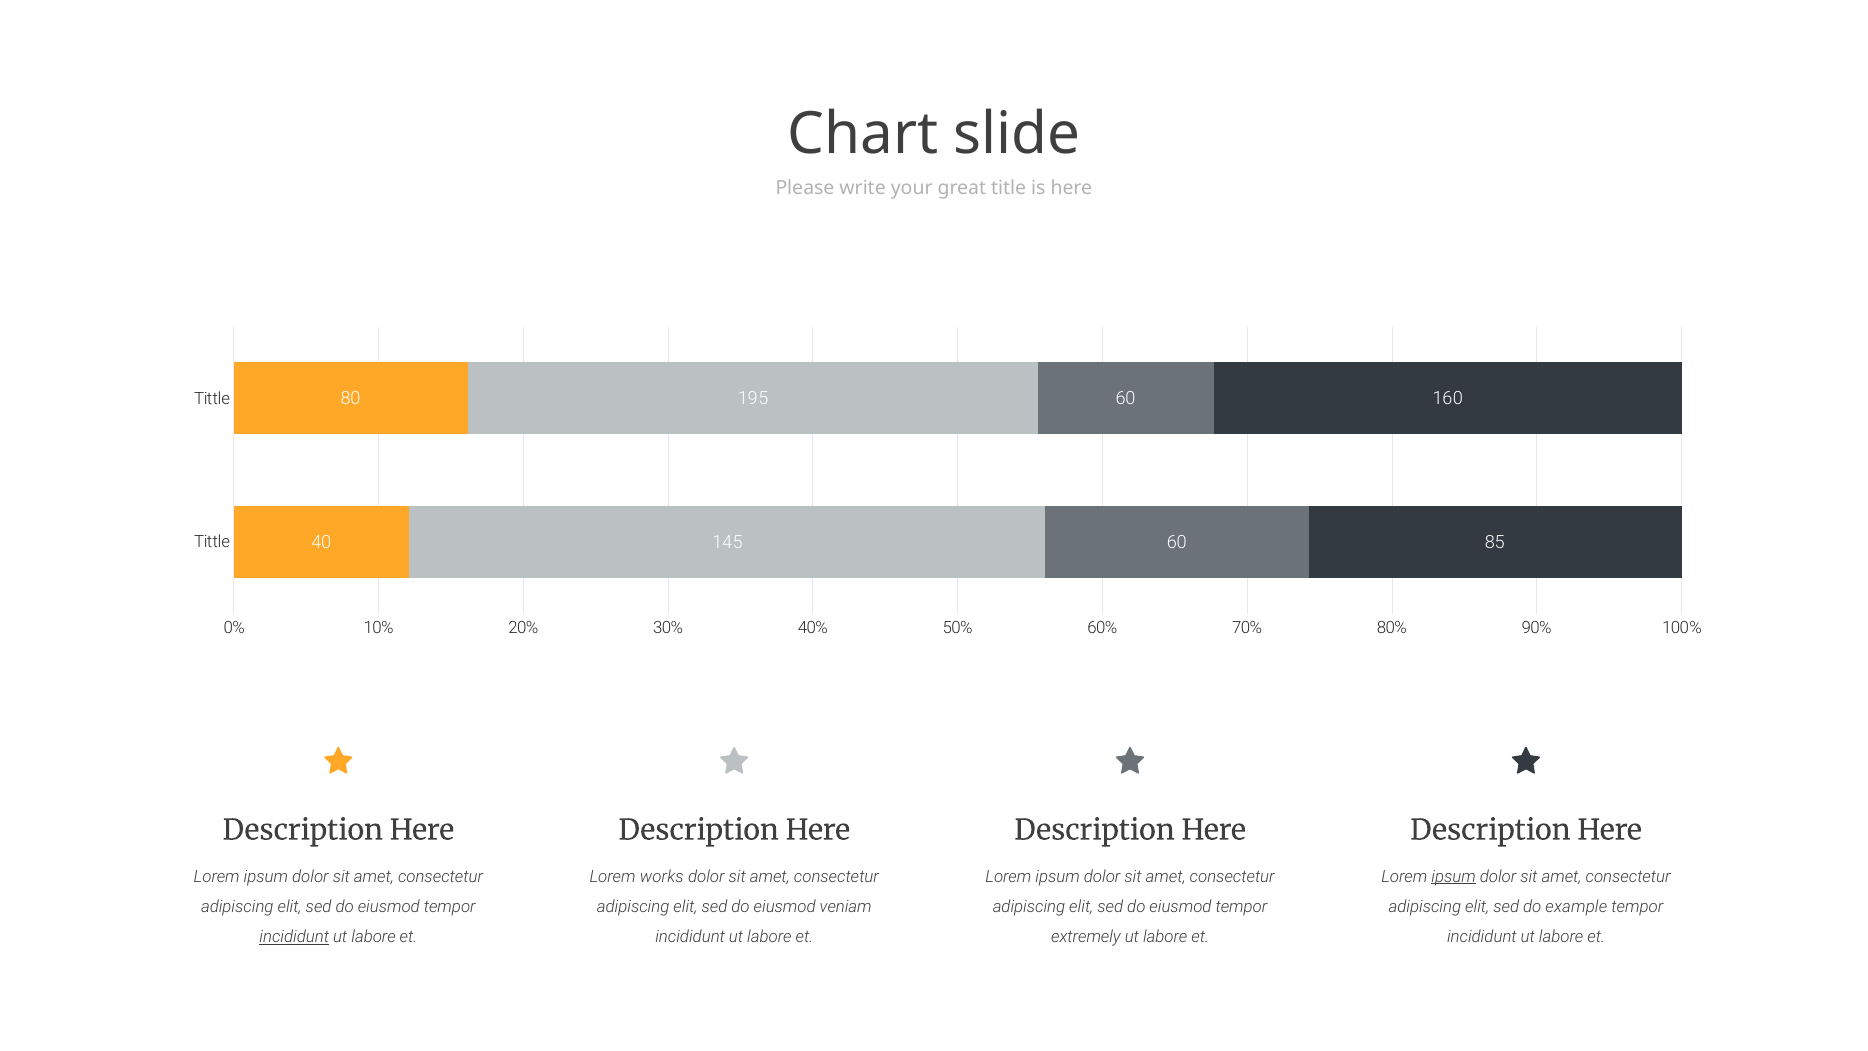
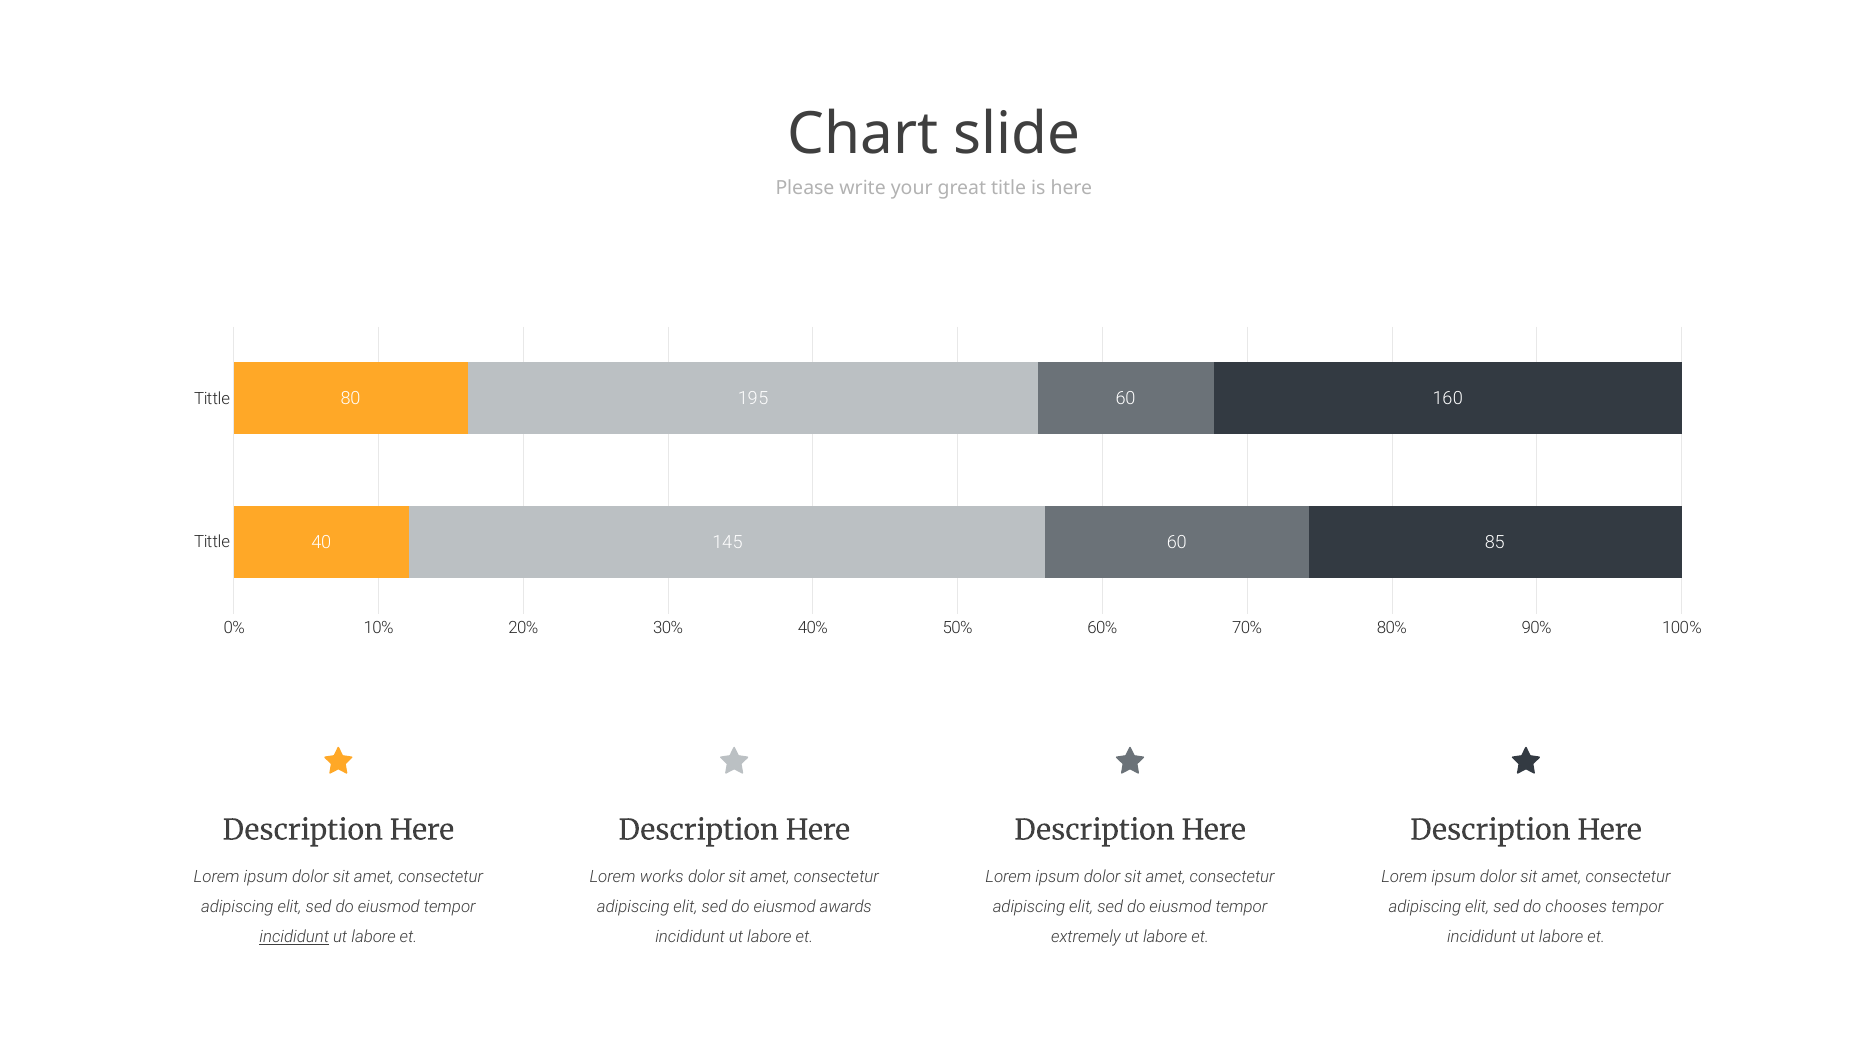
ipsum at (1454, 876) underline: present -> none
veniam: veniam -> awards
example: example -> chooses
